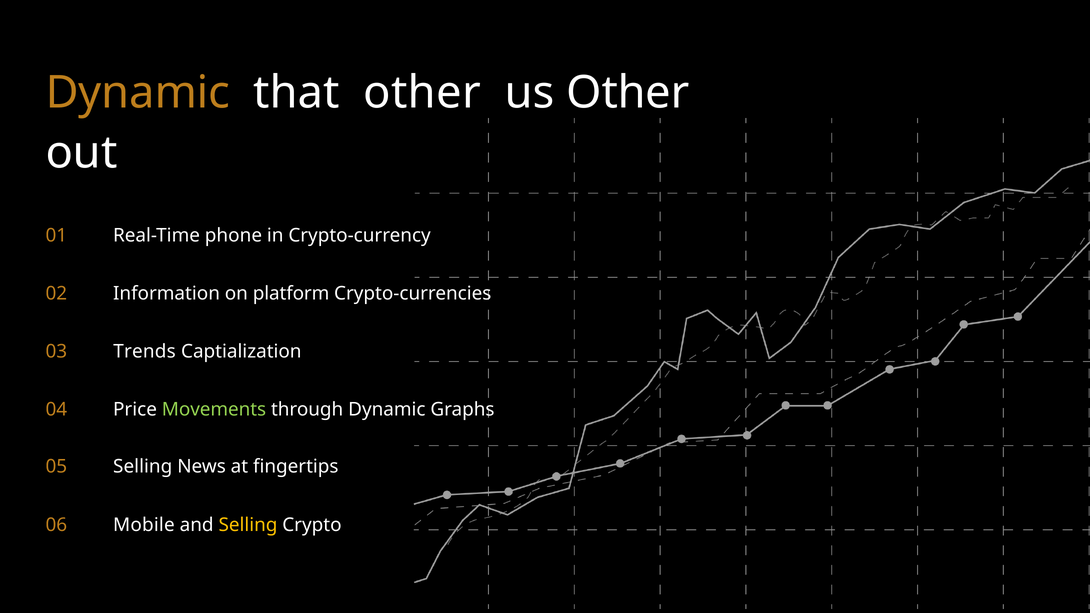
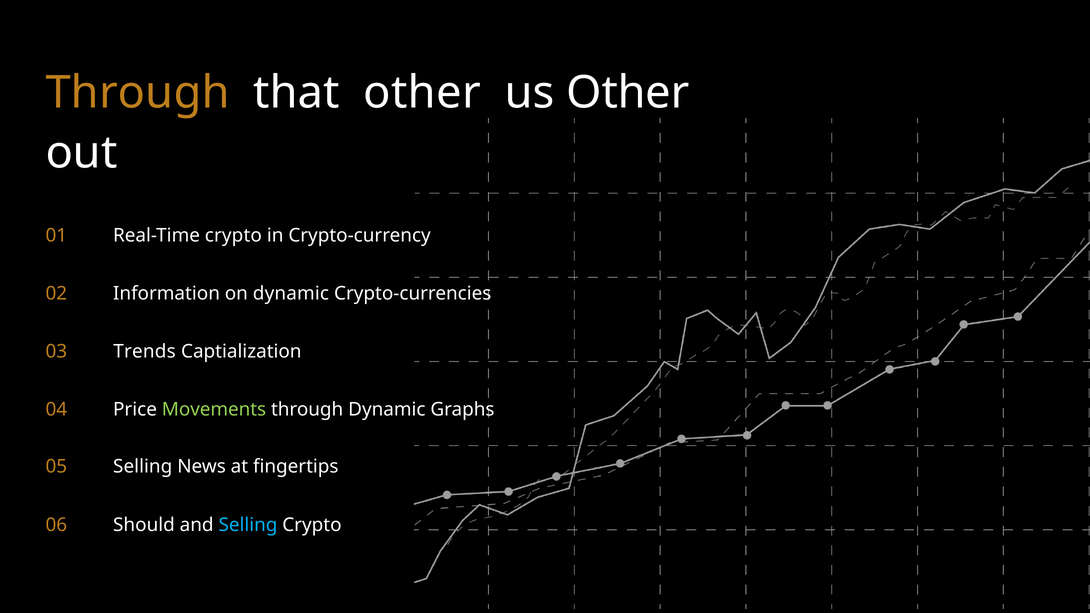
Dynamic at (138, 93): Dynamic -> Through
Real-Time phone: phone -> crypto
on platform: platform -> dynamic
Mobile: Mobile -> Should
Selling at (248, 525) colour: yellow -> light blue
